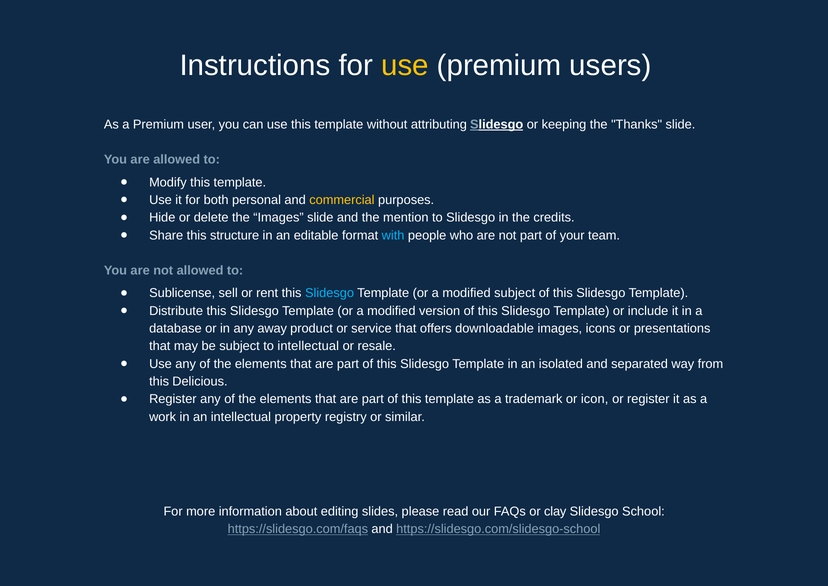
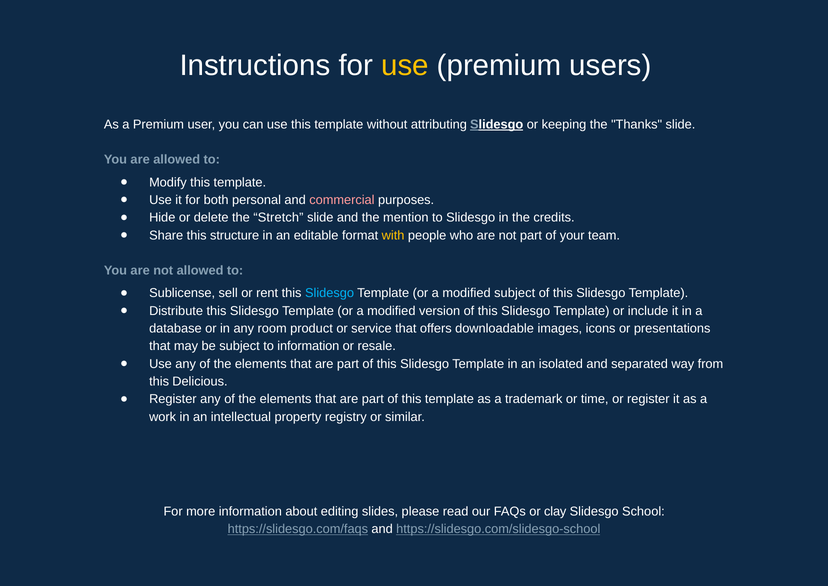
commercial colour: yellow -> pink
the Images: Images -> Stretch
with colour: light blue -> yellow
away: away -> room
to intellectual: intellectual -> information
icon: icon -> time
